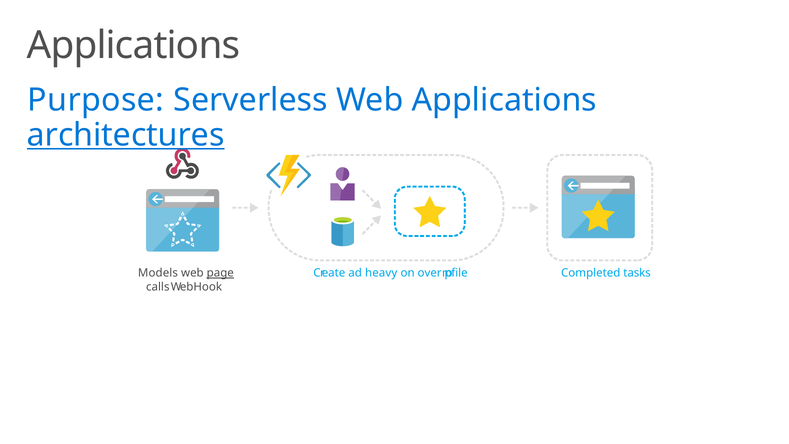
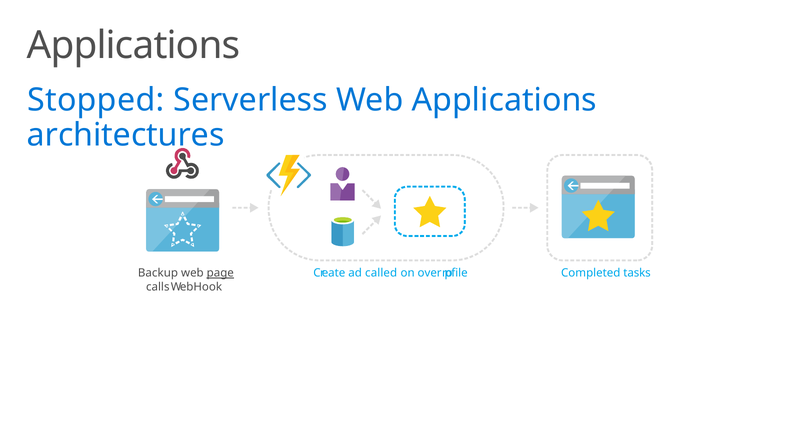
Purpose: Purpose -> Stopped
architectures underline: present -> none
Models: Models -> Backup
heavy: heavy -> called
